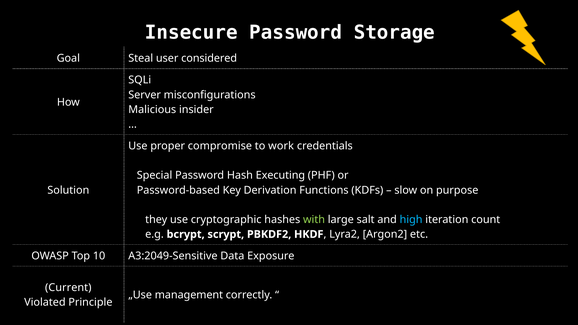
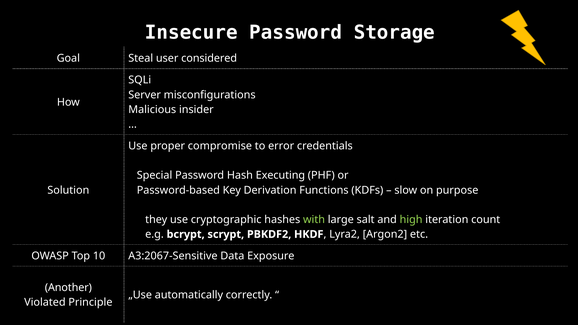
work: work -> error
high colour: light blue -> light green
A3:2049-Sensitive: A3:2049-Sensitive -> A3:2067-Sensitive
Current: Current -> Another
management: management -> automatically
